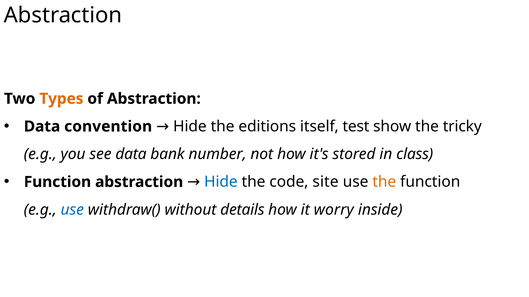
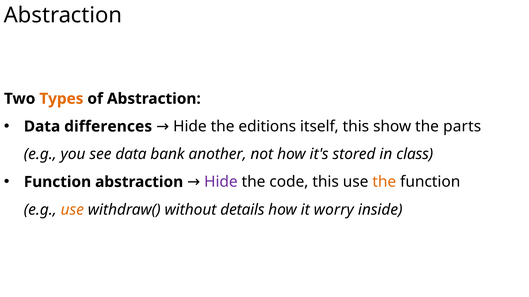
convention: convention -> differences
itself test: test -> this
tricky: tricky -> parts
number: number -> another
Hide at (221, 182) colour: blue -> purple
code site: site -> this
use at (72, 210) colour: blue -> orange
